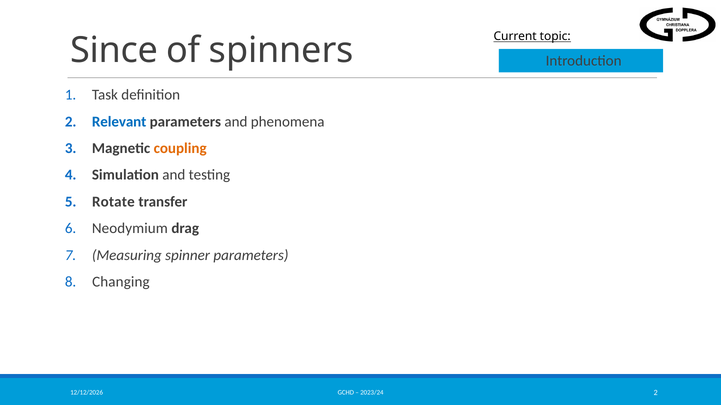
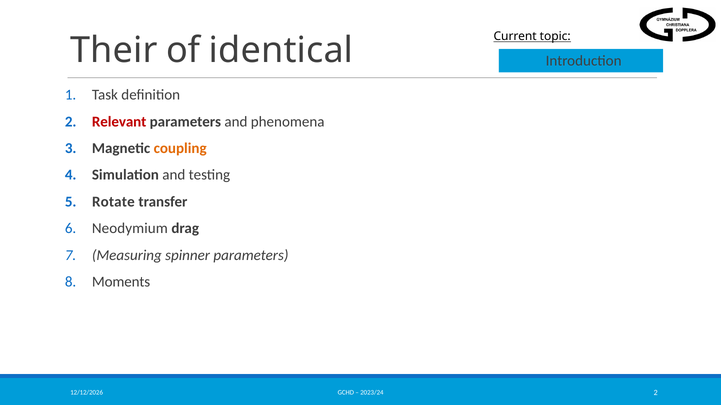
Since: Since -> Their
spinners: spinners -> identical
Relevant colour: blue -> red
Changing: Changing -> Moments
